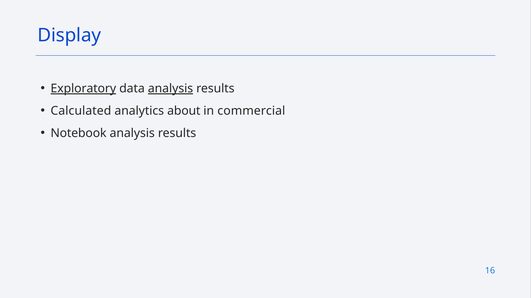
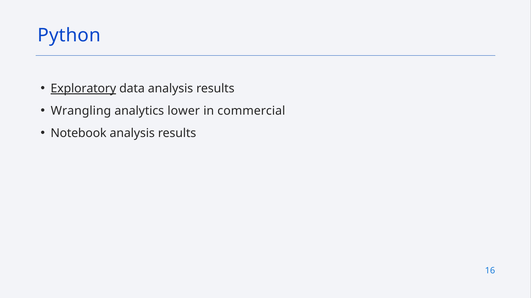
Display: Display -> Python
analysis at (171, 89) underline: present -> none
Calculated: Calculated -> Wrangling
about: about -> lower
